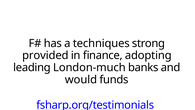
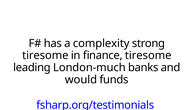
techniques: techniques -> complexity
provided at (45, 55): provided -> tiresome
finance adopting: adopting -> tiresome
